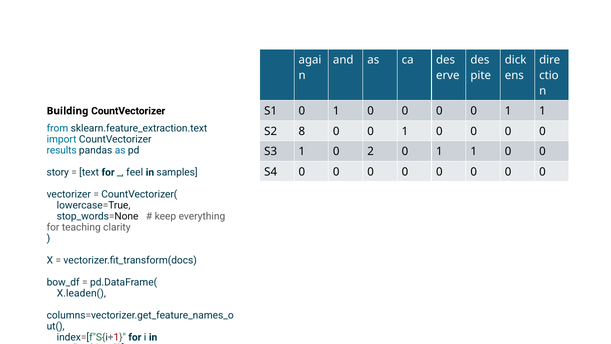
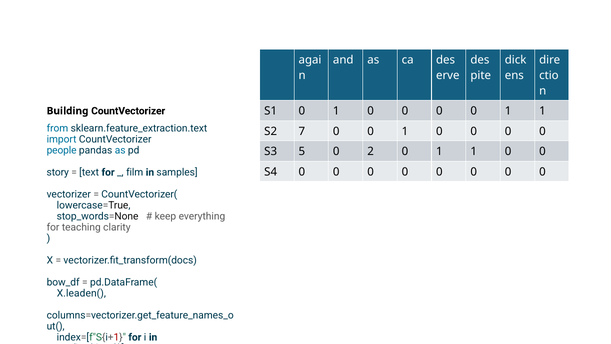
8: 8 -> 7
results: results -> people
S3 1: 1 -> 5
feel: feel -> film
